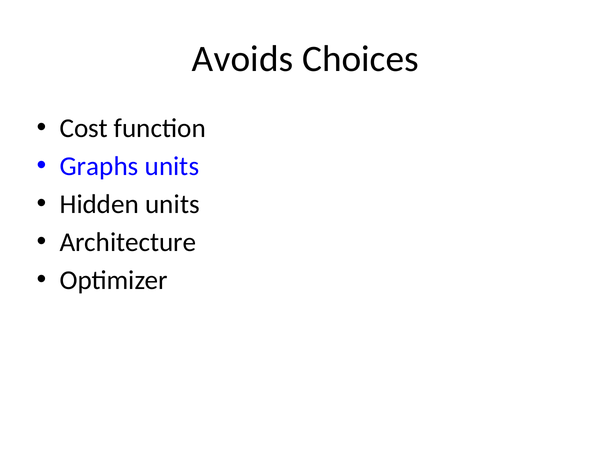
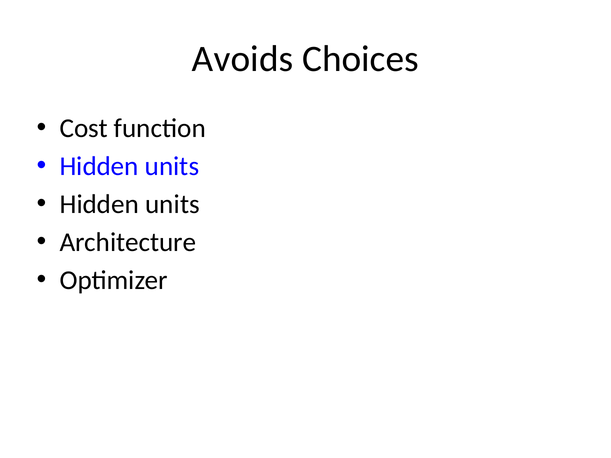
Graphs at (99, 166): Graphs -> Hidden
